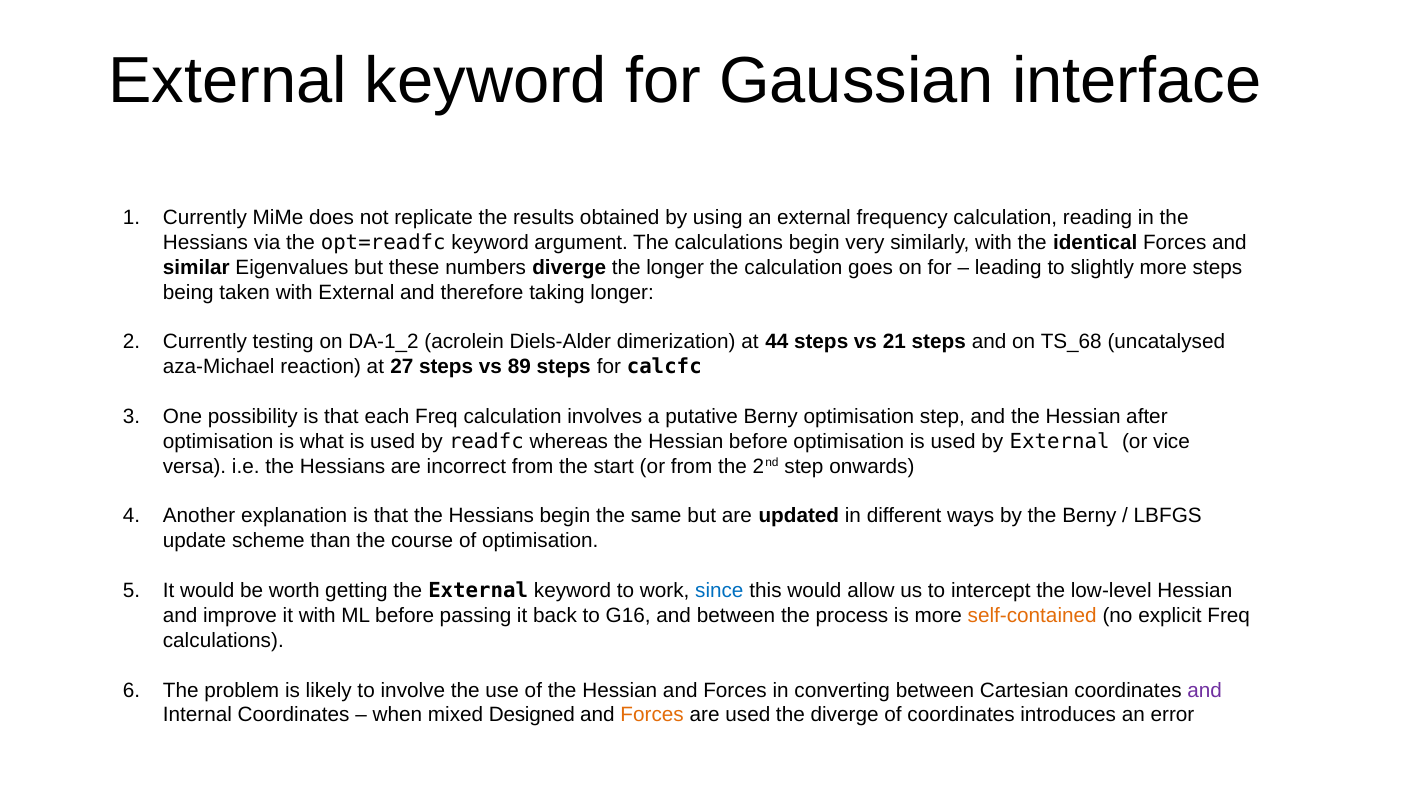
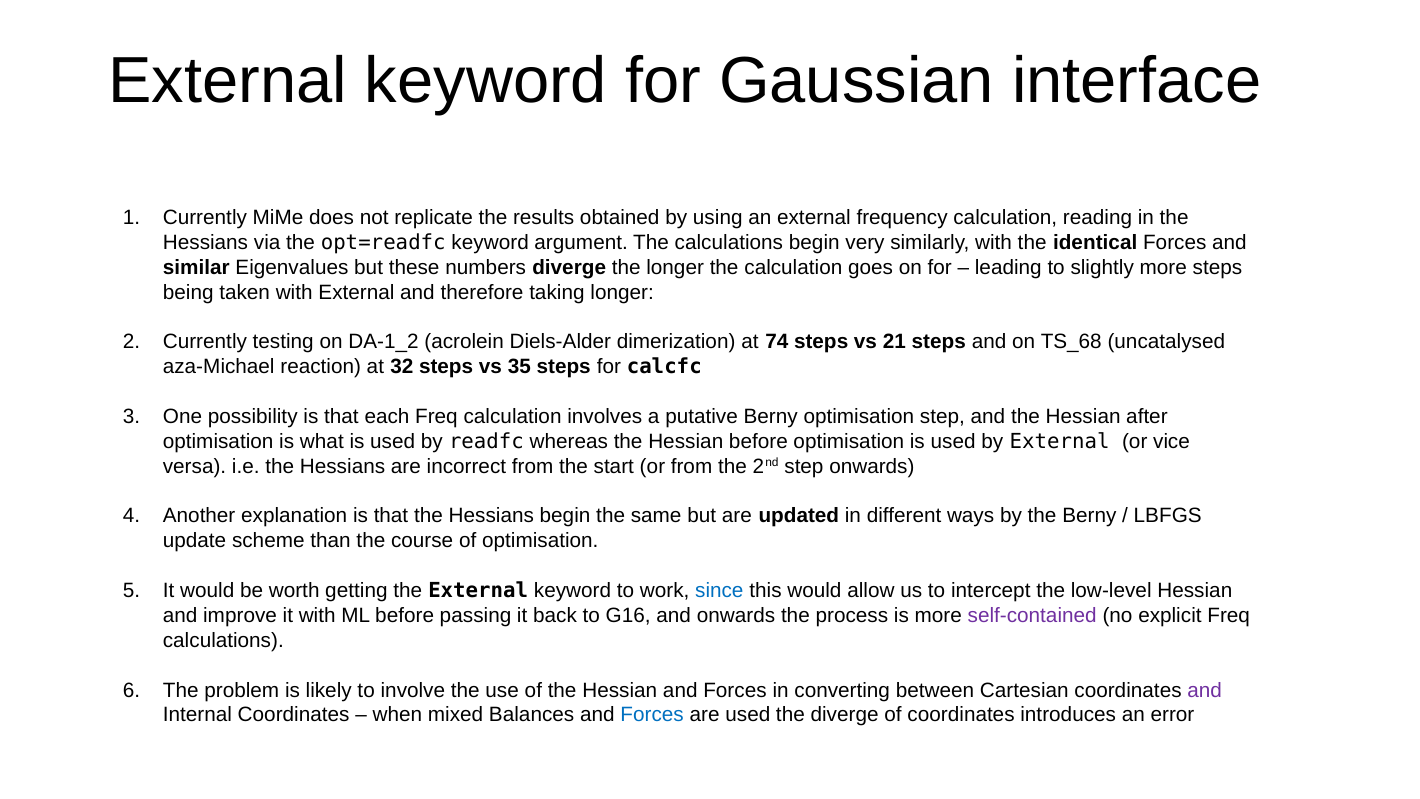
44: 44 -> 74
27: 27 -> 32
89: 89 -> 35
and between: between -> onwards
self-contained colour: orange -> purple
Designed: Designed -> Balances
Forces at (652, 715) colour: orange -> blue
